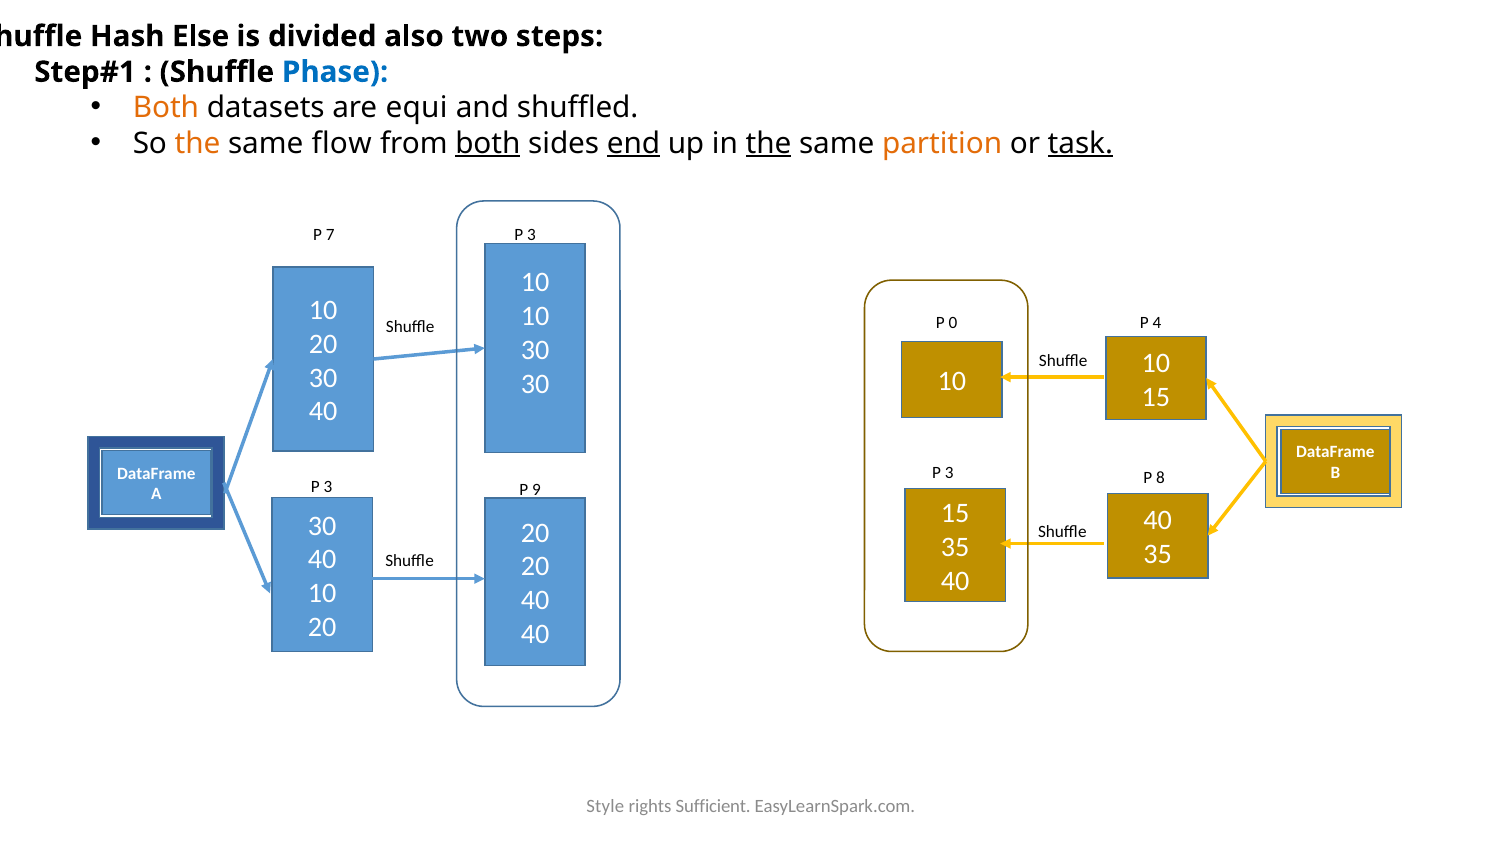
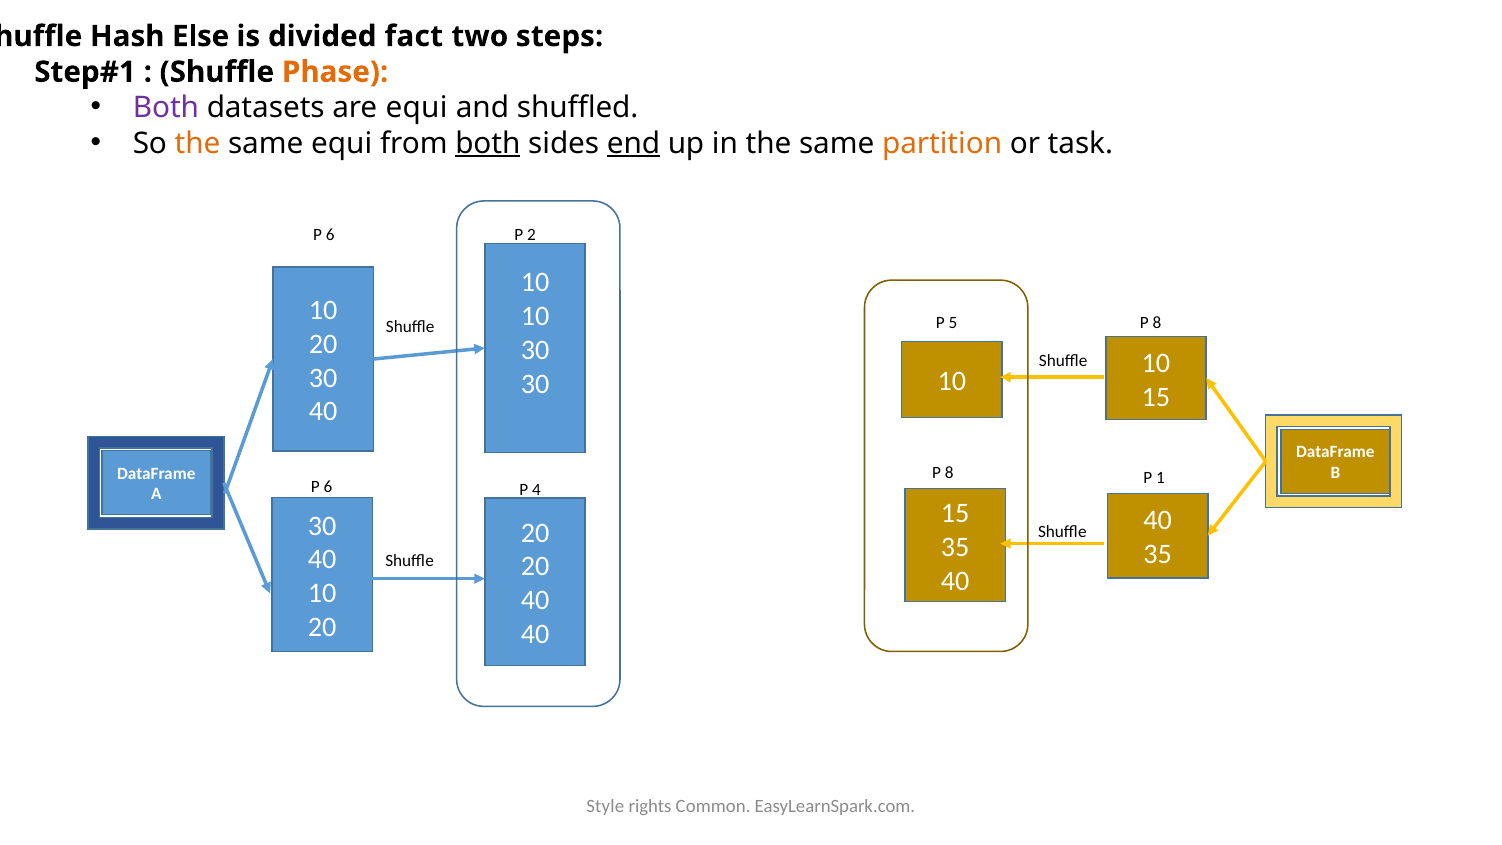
also: also -> fact
Phase colour: blue -> orange
Both at (166, 108) colour: orange -> purple
same flow: flow -> equi
the at (769, 143) underline: present -> none
task underline: present -> none
7 at (330, 235): 7 -> 6
3 at (531, 235): 3 -> 2
0: 0 -> 5
4 at (1157, 323): 4 -> 8
3 at (949, 473): 3 -> 8
8: 8 -> 1
3 at (328, 487): 3 -> 6
P 9: 9 -> 4
Sufficient: Sufficient -> Common
